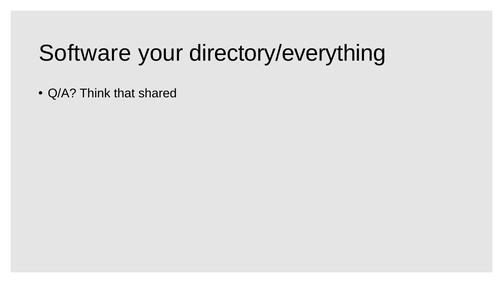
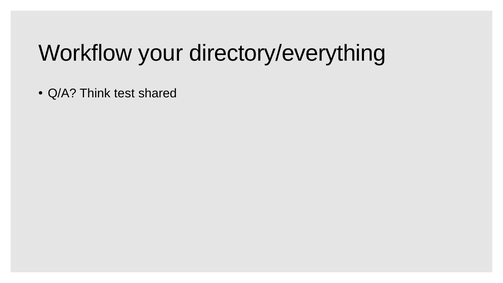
Software: Software -> Workflow
that: that -> test
